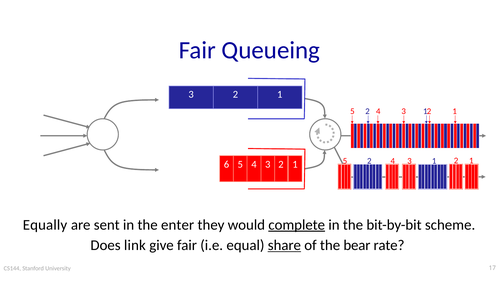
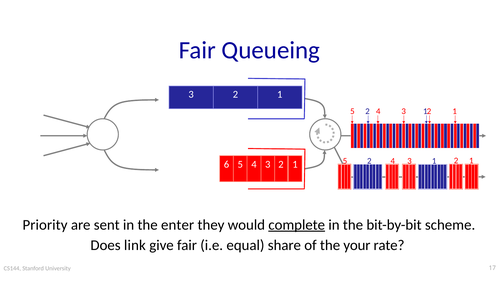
Equally: Equally -> Priority
share underline: present -> none
bear: bear -> your
